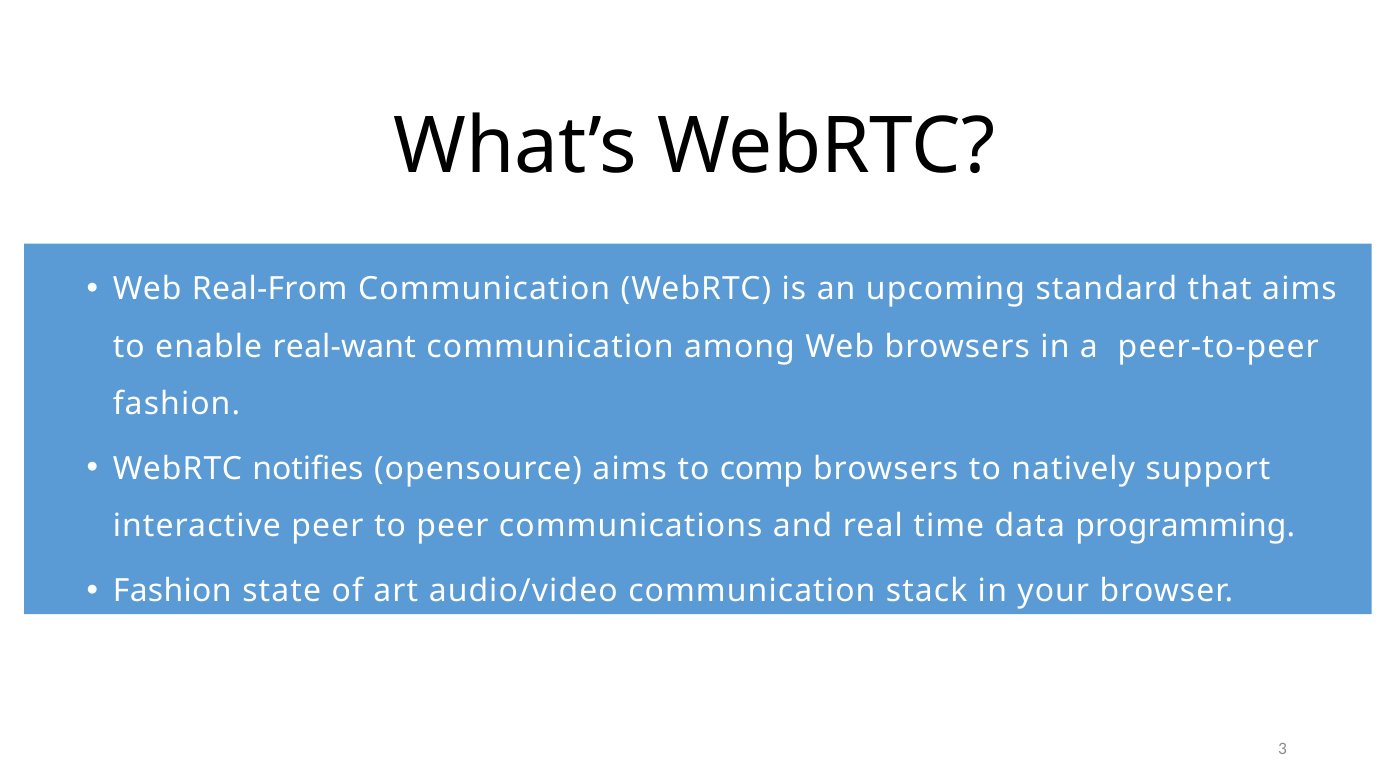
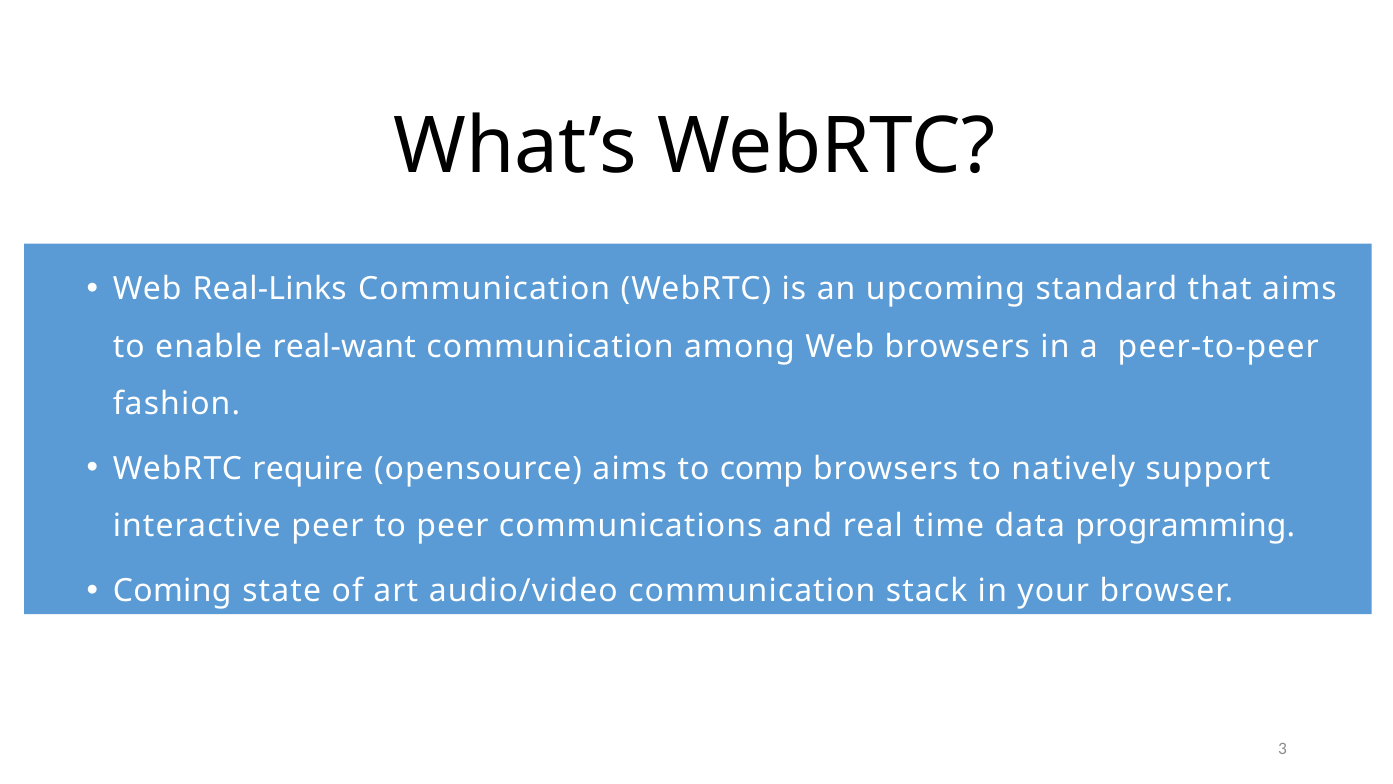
Real-From: Real-From -> Real-Links
notifies: notifies -> require
Fashion at (172, 591): Fashion -> Coming
